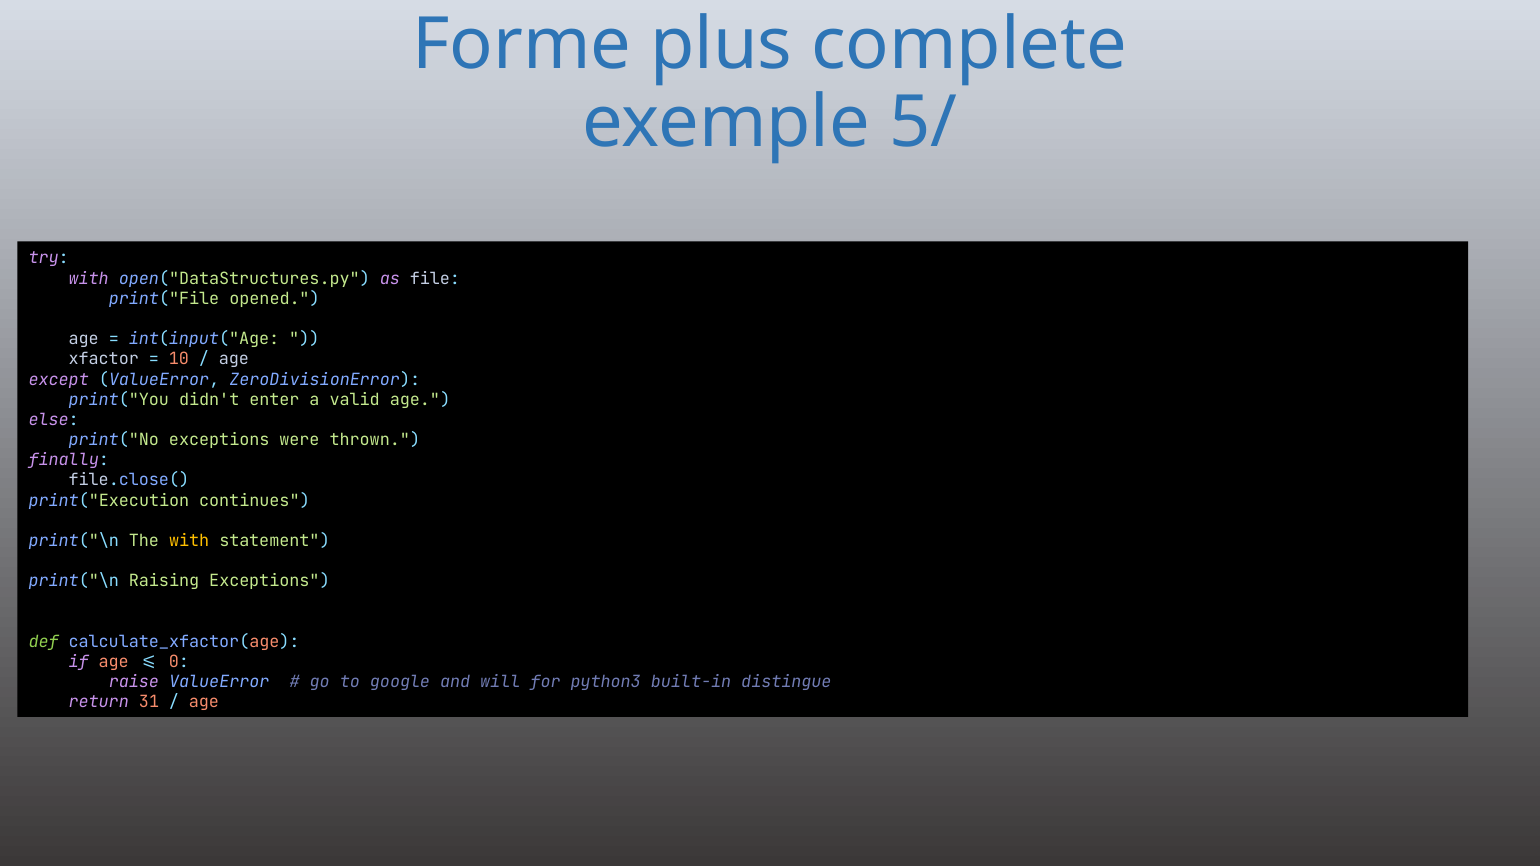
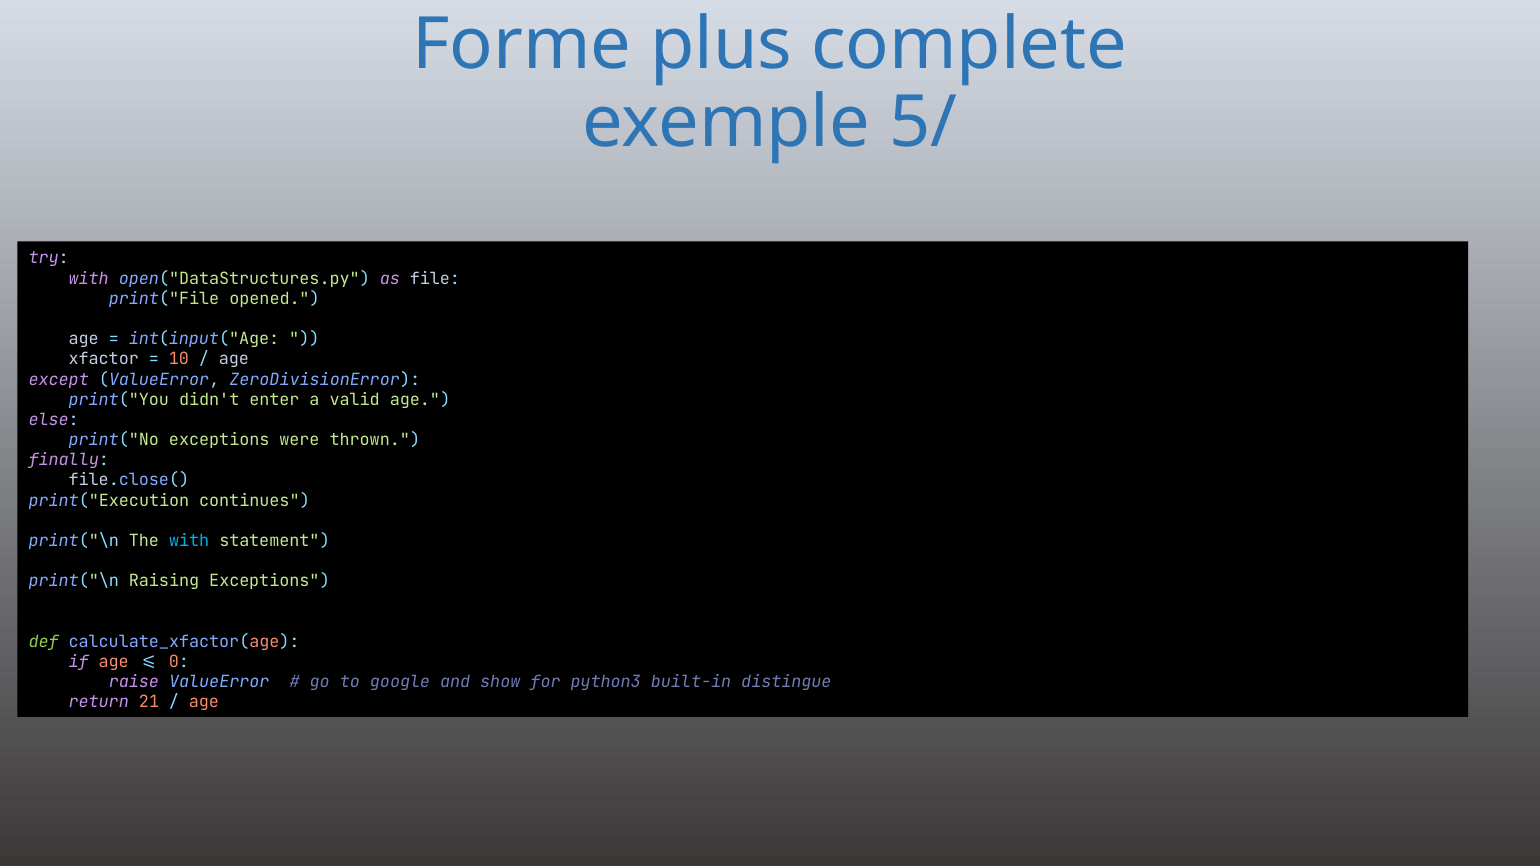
with at (189, 541) colour: yellow -> light blue
will: will -> show
31: 31 -> 21
